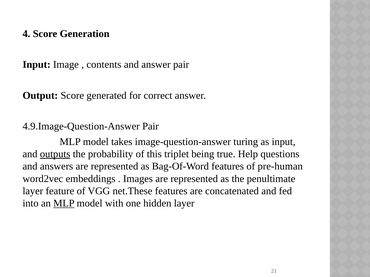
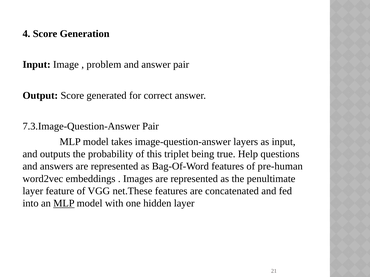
contents: contents -> problem
4.9.Image-Question-Answer: 4.9.Image-Question-Answer -> 7.3.Image-Question-Answer
turing: turing -> layers
outputs underline: present -> none
